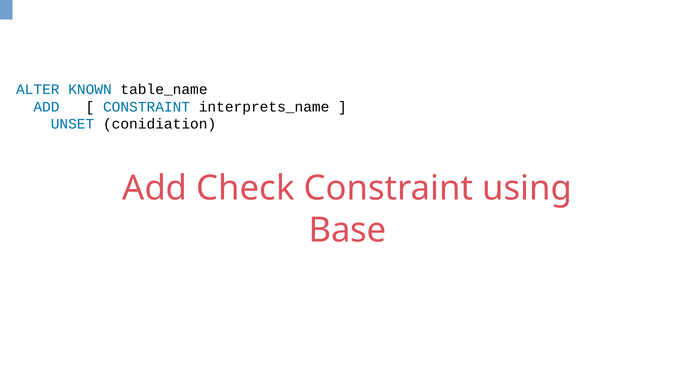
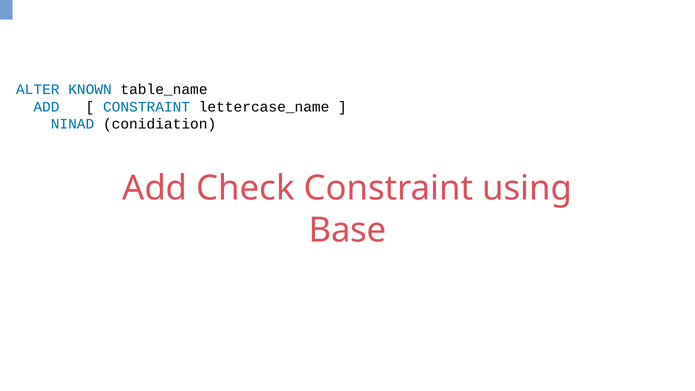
interprets_name: interprets_name -> lettercase_name
UNSET: UNSET -> NINAD
